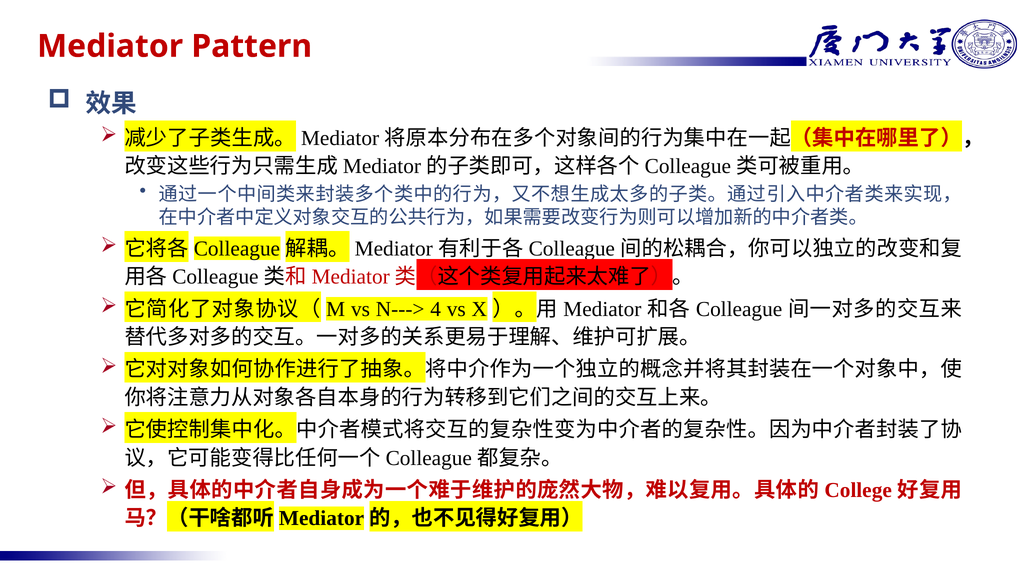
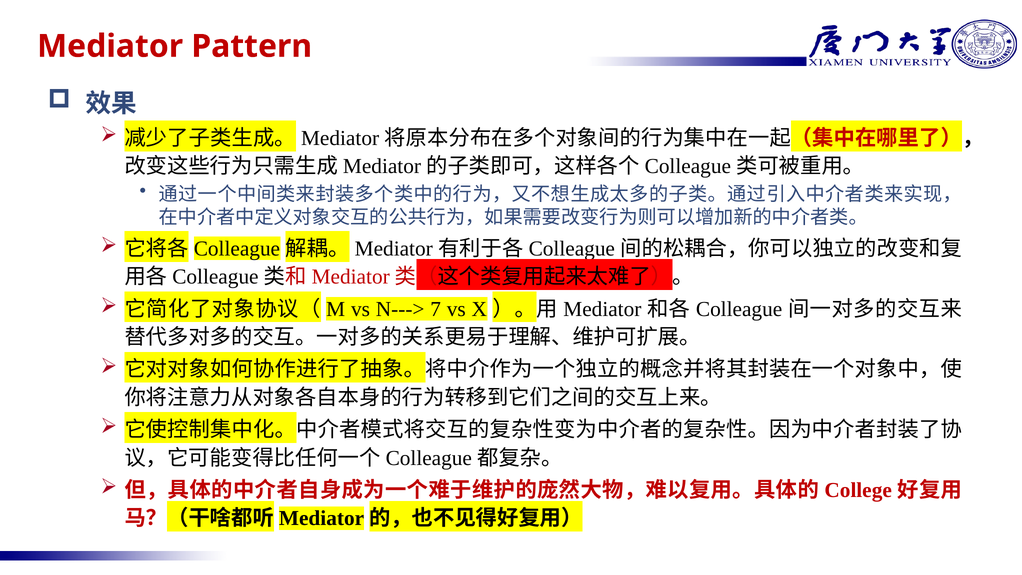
4: 4 -> 7
